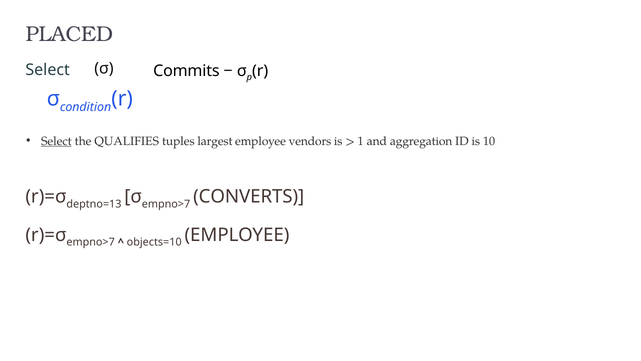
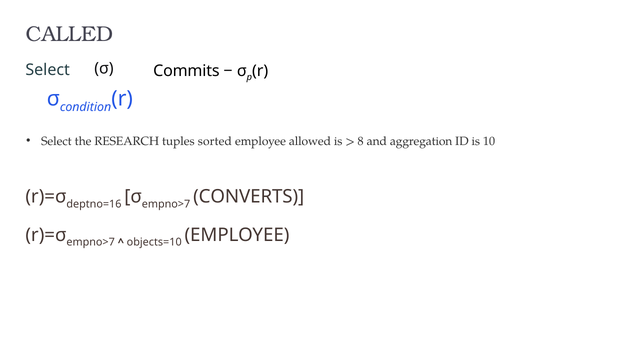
PLACED: PLACED -> CALLED
Select at (56, 141) underline: present -> none
QUALIFIES: QUALIFIES -> RESEARCH
largest: largest -> sorted
vendors: vendors -> allowed
1: 1 -> 8
deptno=13: deptno=13 -> deptno=16
